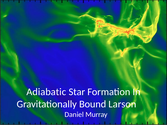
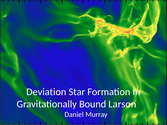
Adiabatic: Adiabatic -> Deviation
